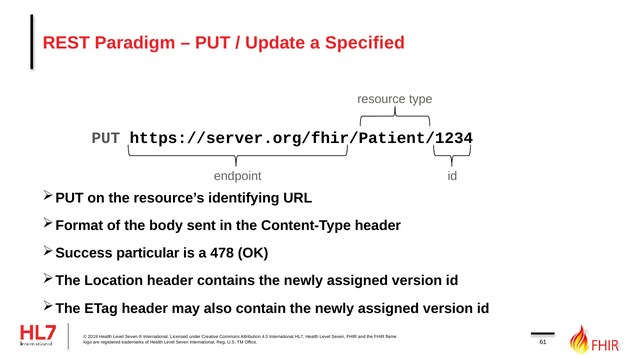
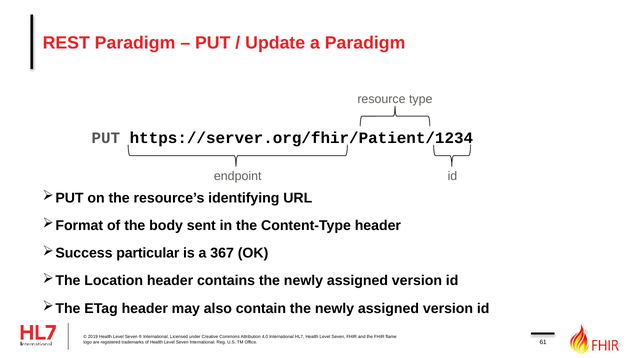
a Specified: Specified -> Paradigm
478: 478 -> 367
